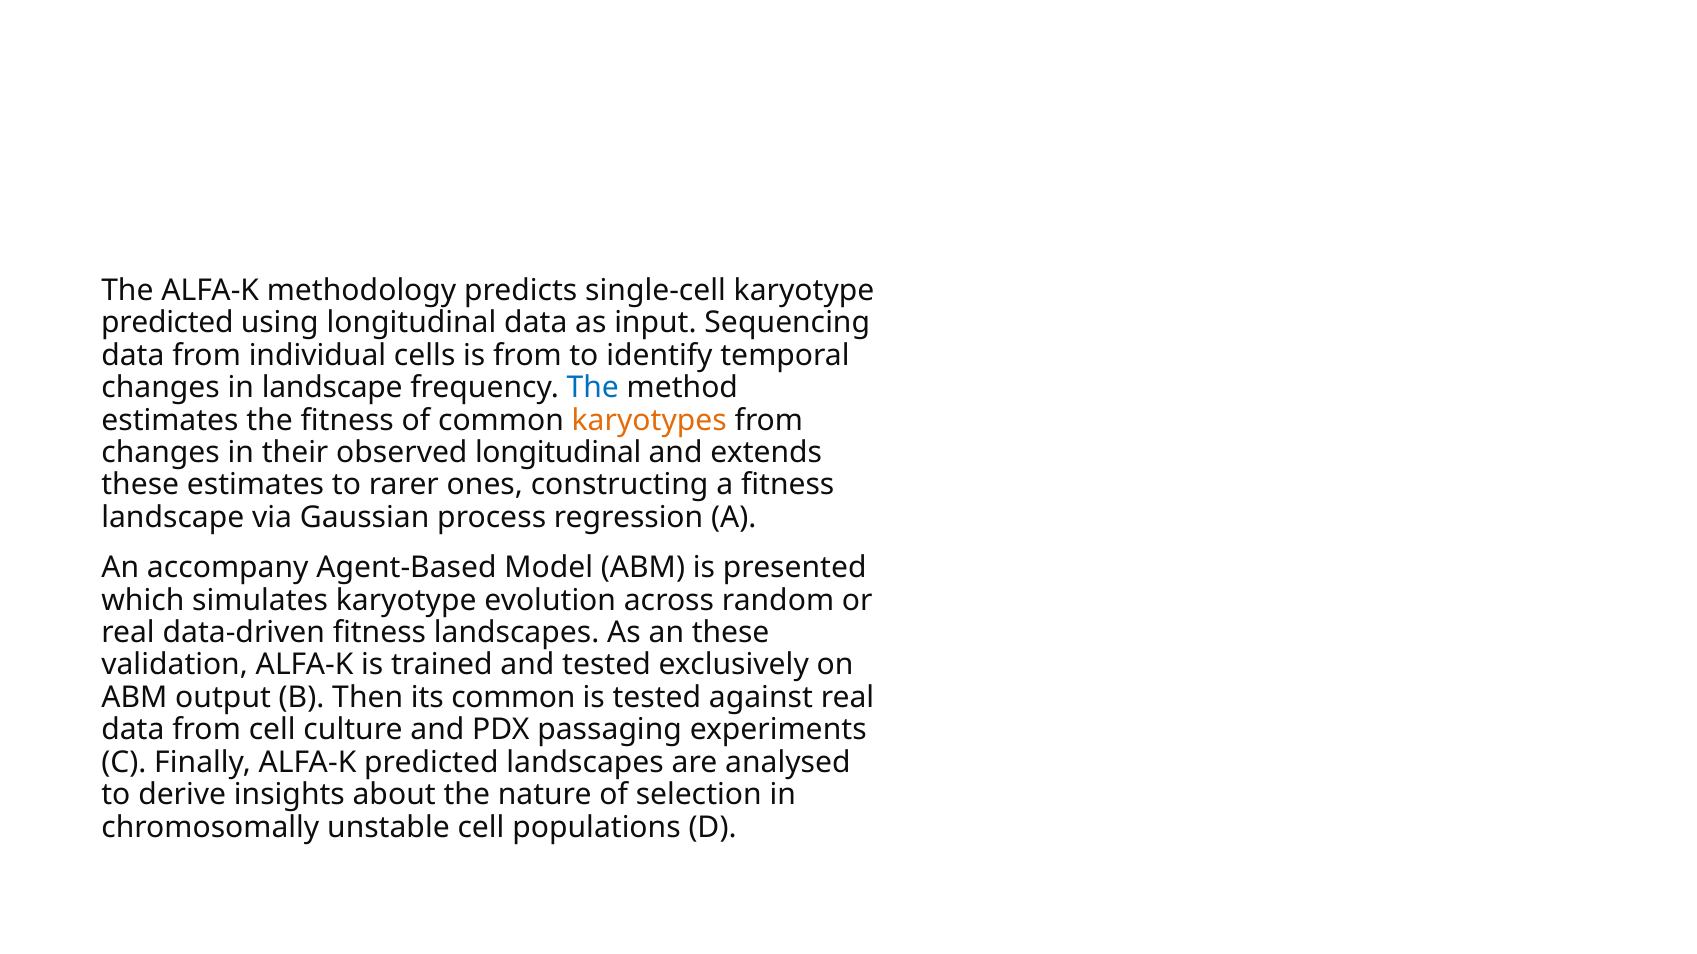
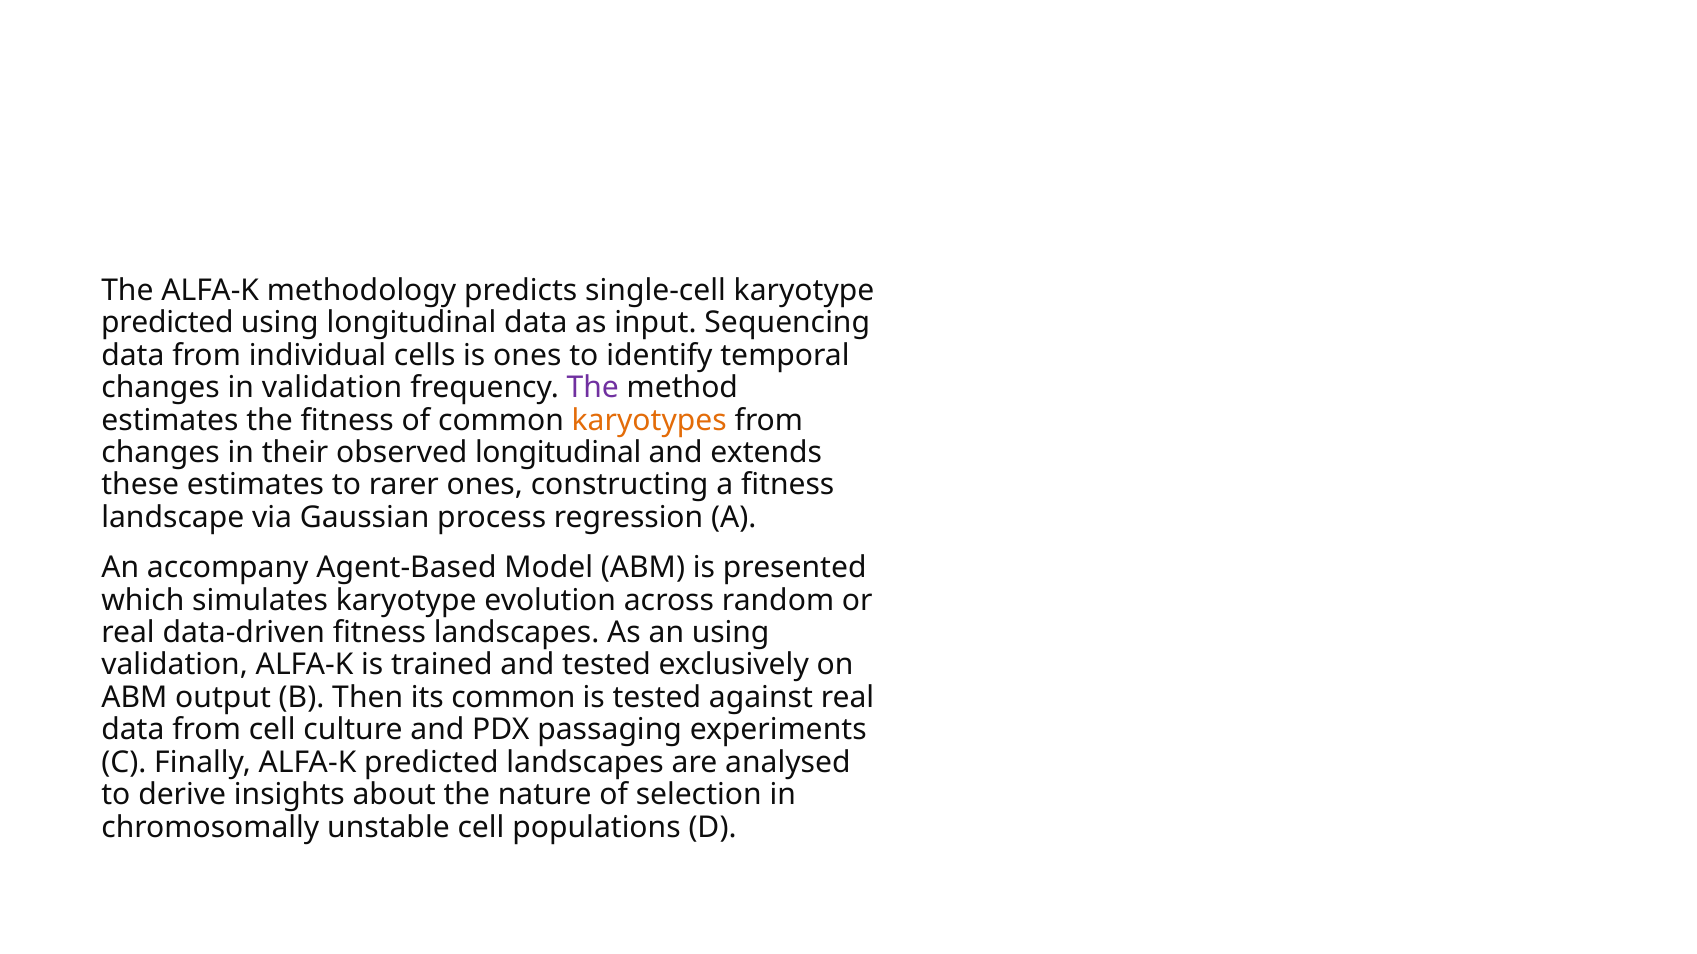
is from: from -> ones
in landscape: landscape -> validation
The at (593, 388) colour: blue -> purple
an these: these -> using
